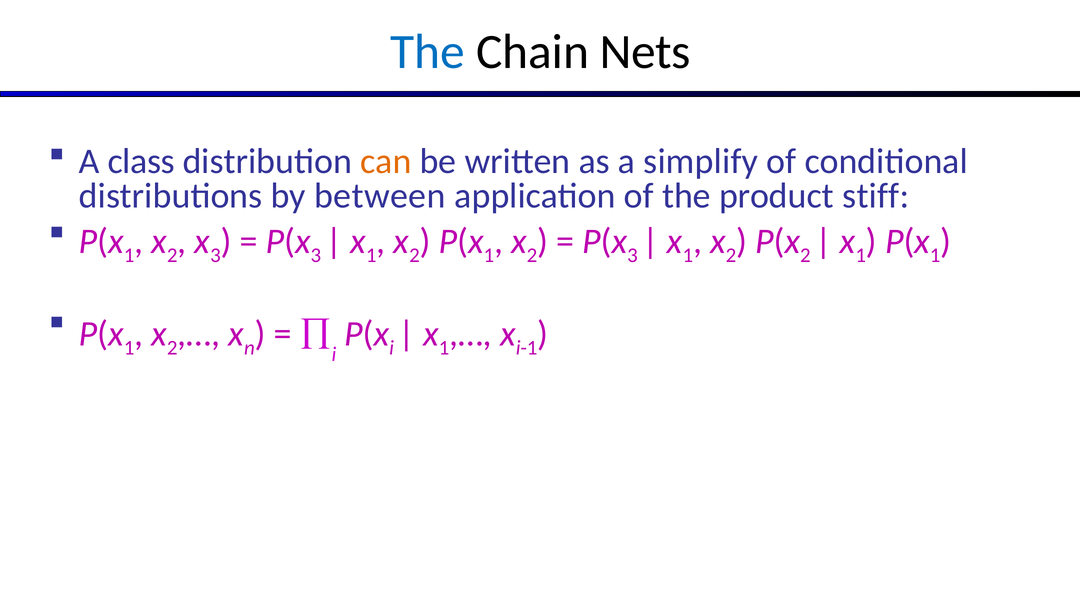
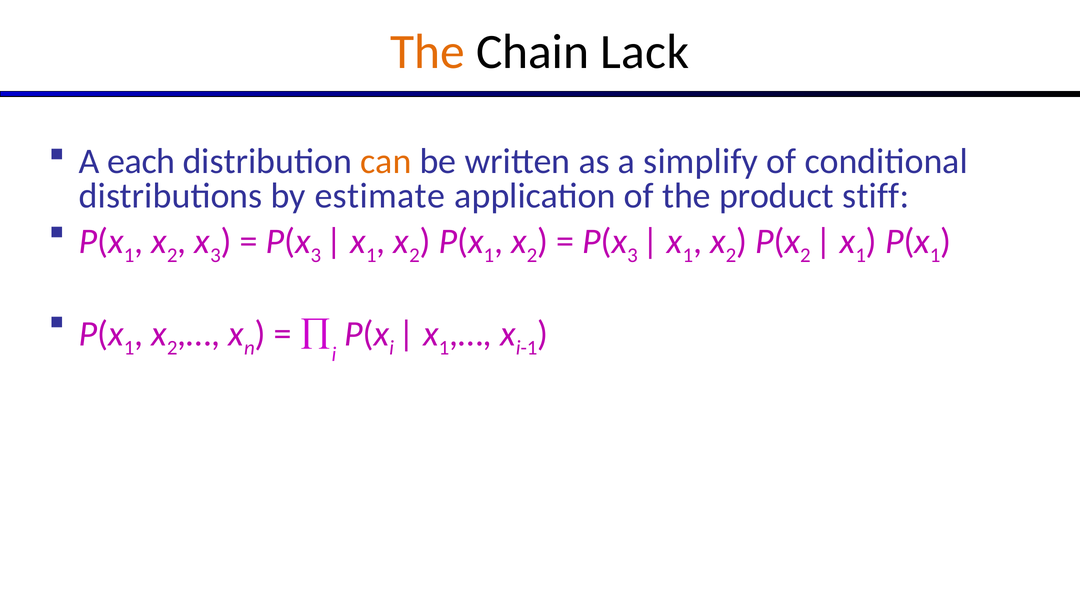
The at (427, 52) colour: blue -> orange
Nets: Nets -> Lack
class: class -> each
between: between -> estimate
